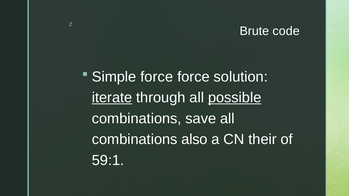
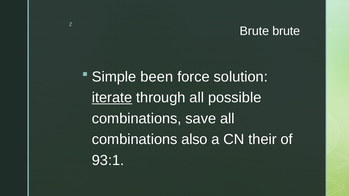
Brute code: code -> brute
Simple force: force -> been
possible underline: present -> none
59:1: 59:1 -> 93:1
